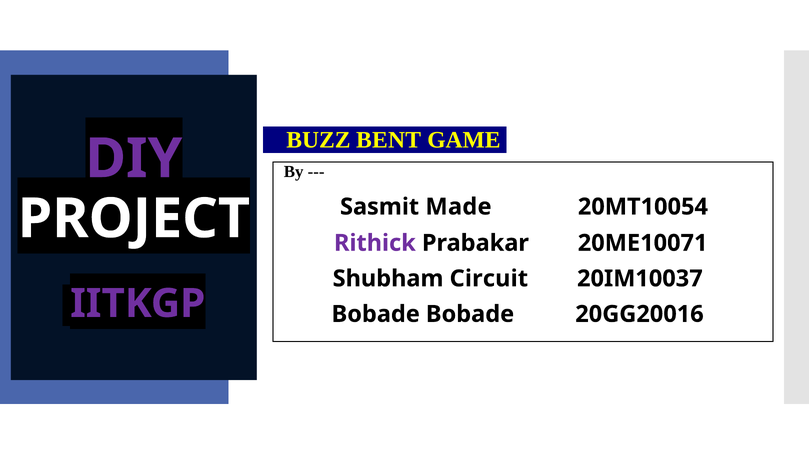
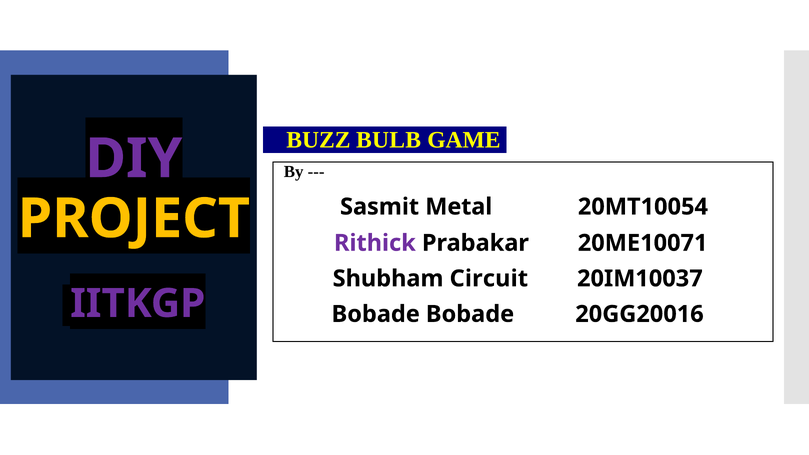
BENT: BENT -> BULB
Made: Made -> Metal
PROJECT colour: white -> yellow
